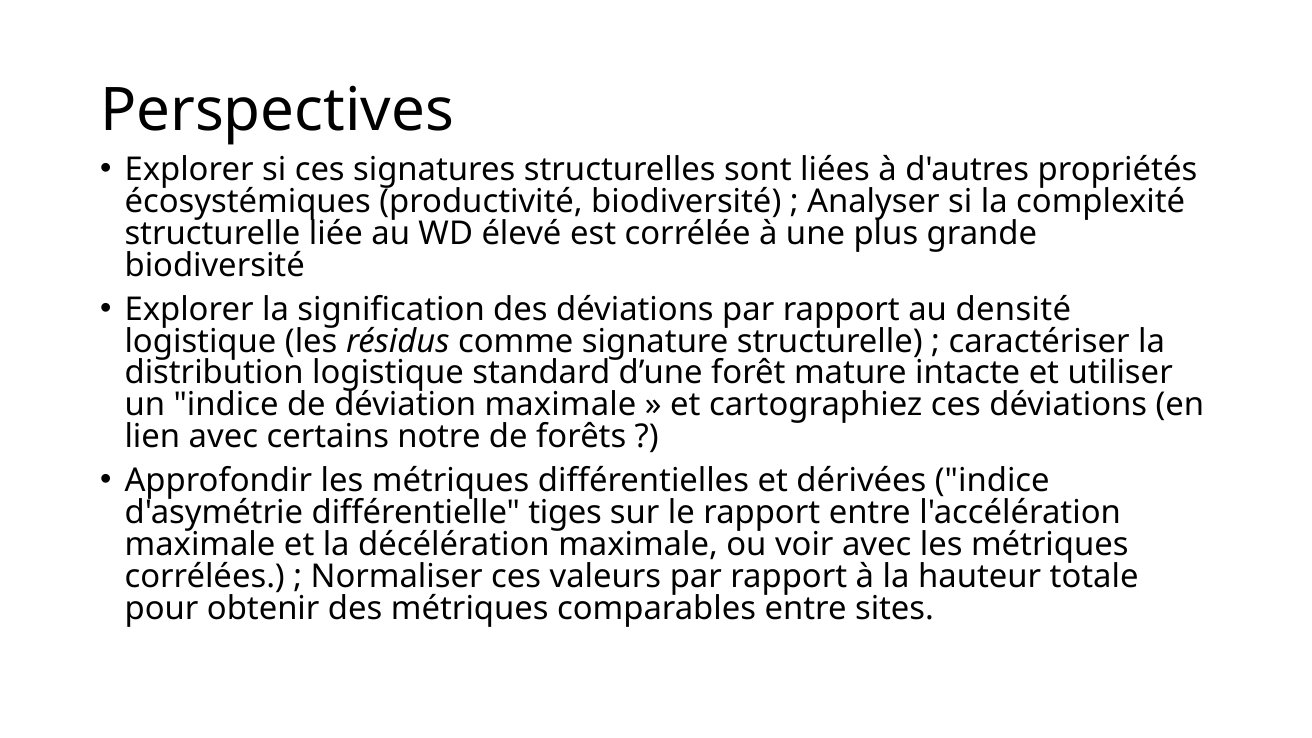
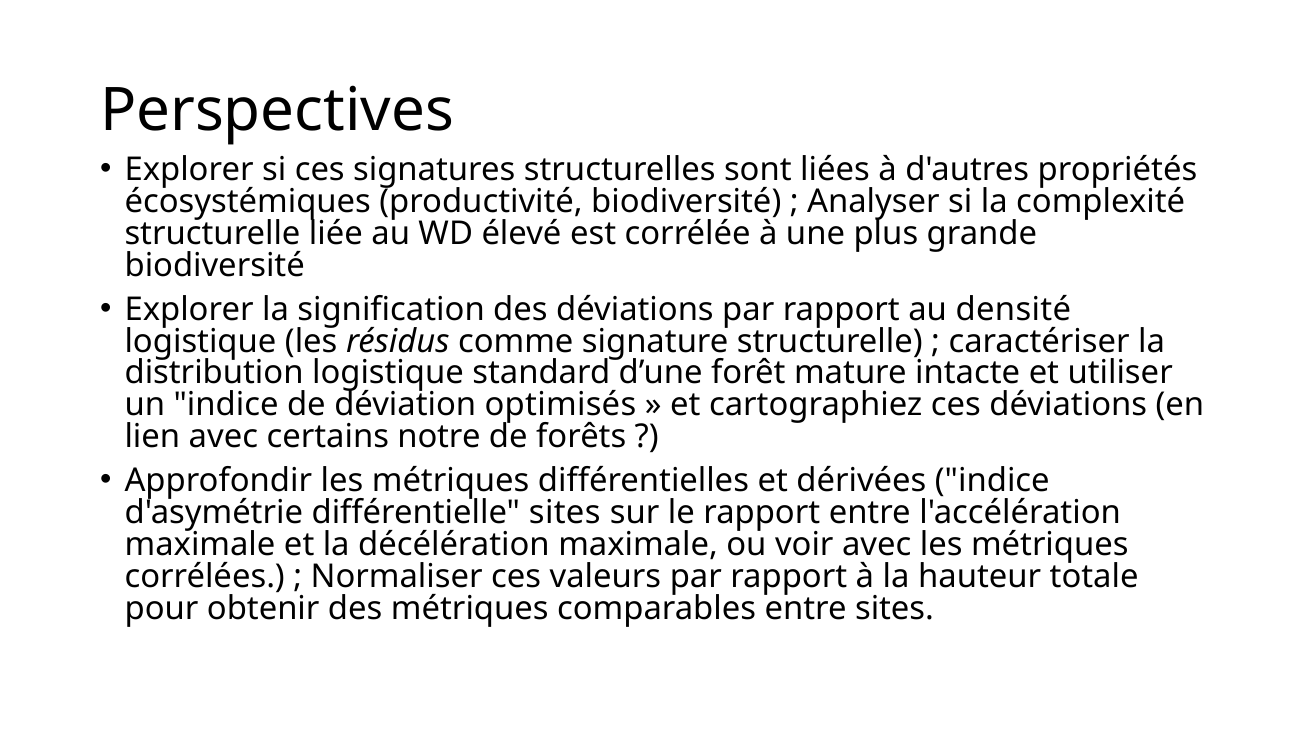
déviation maximale: maximale -> optimisés
différentielle tiges: tiges -> sites
